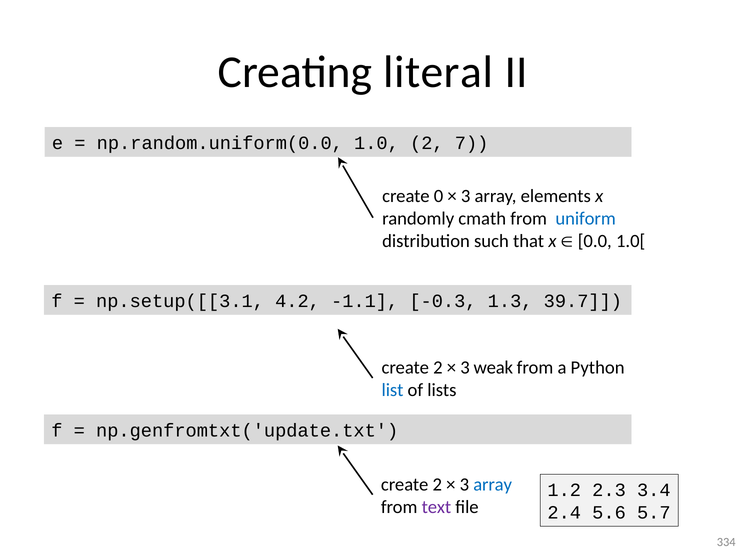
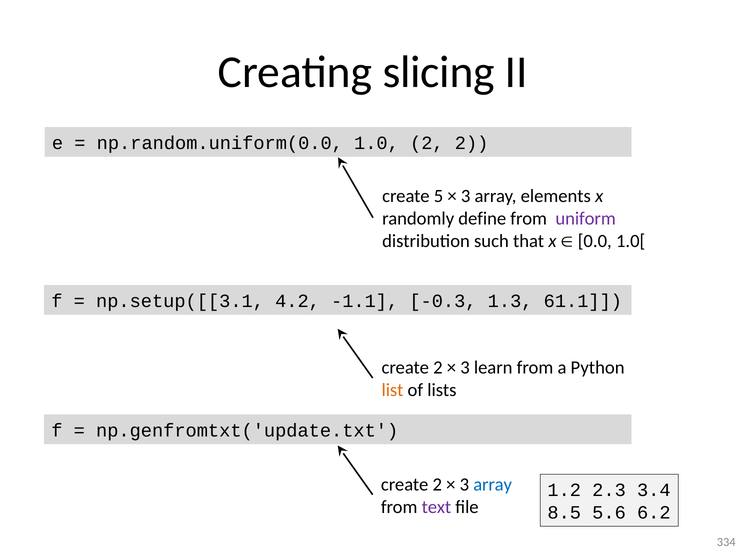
literal: literal -> slicing
2 7: 7 -> 2
0: 0 -> 5
cmath: cmath -> define
uniform colour: blue -> purple
39.7: 39.7 -> 61.1
weak: weak -> learn
list colour: blue -> orange
2.4: 2.4 -> 8.5
5.7: 5.7 -> 6.2
